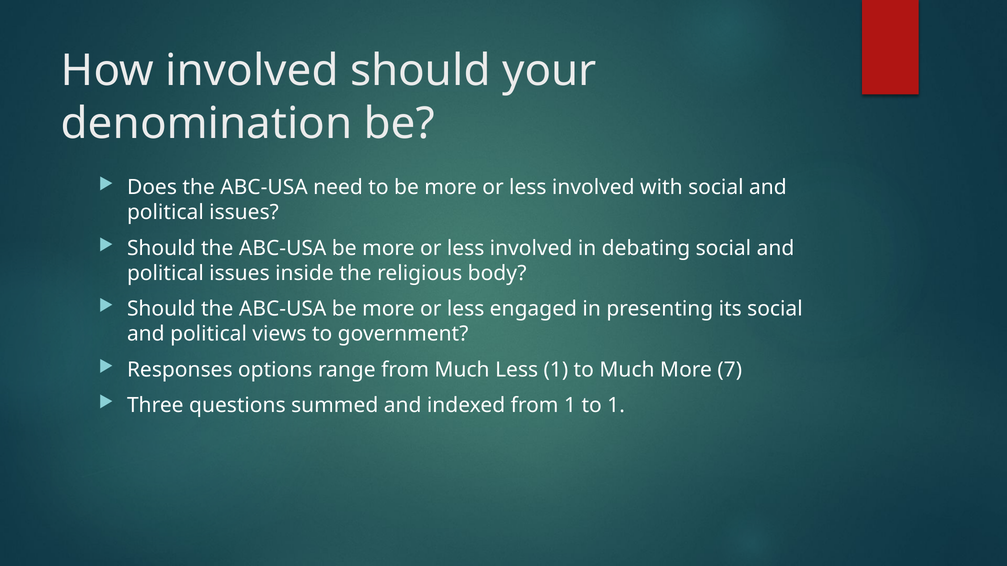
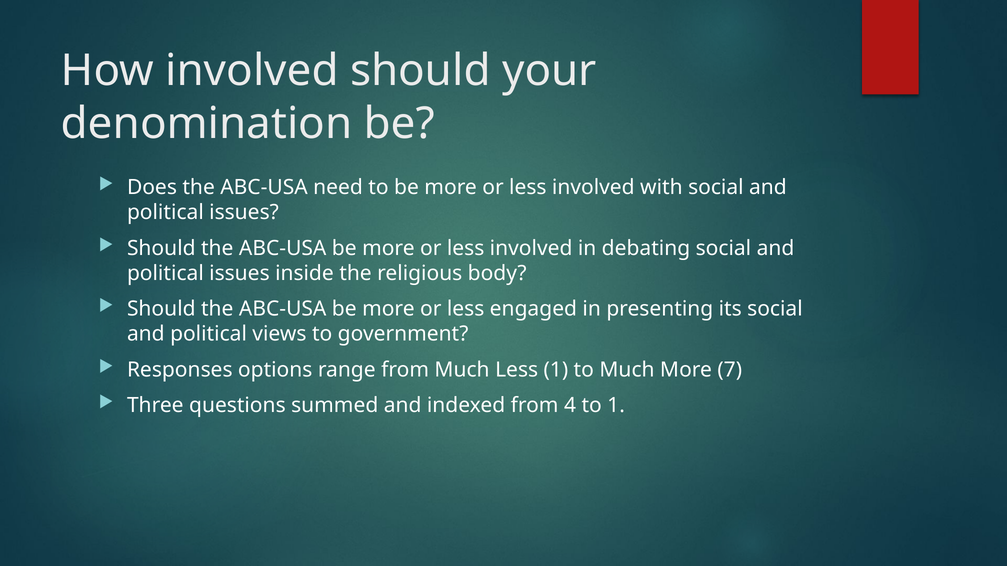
from 1: 1 -> 4
